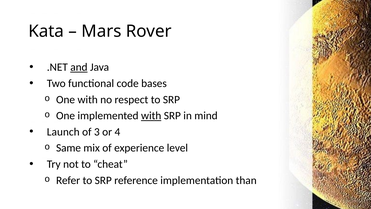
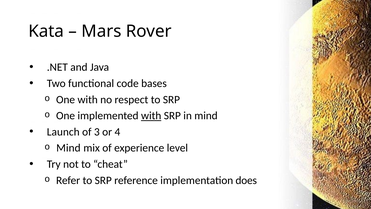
and underline: present -> none
Same at (69, 148): Same -> Mind
than: than -> does
